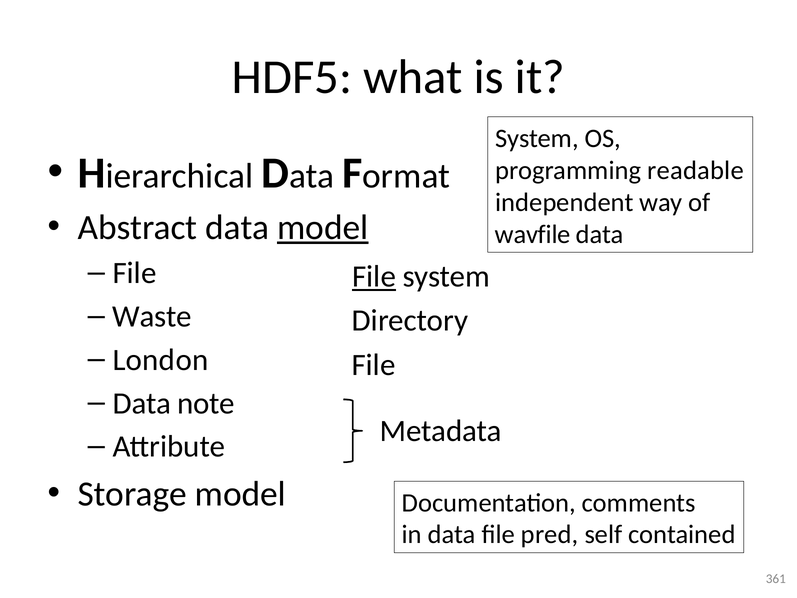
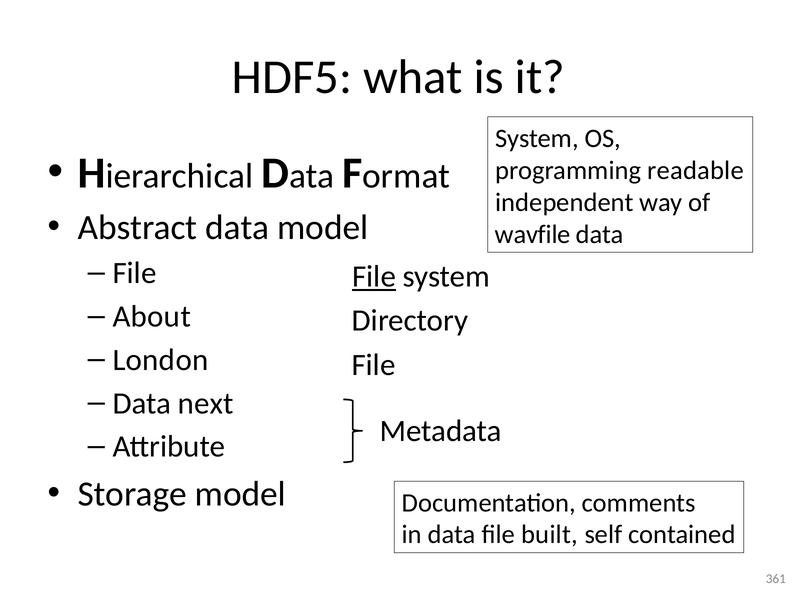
model at (323, 227) underline: present -> none
Waste: Waste -> About
note: note -> next
pred: pred -> built
